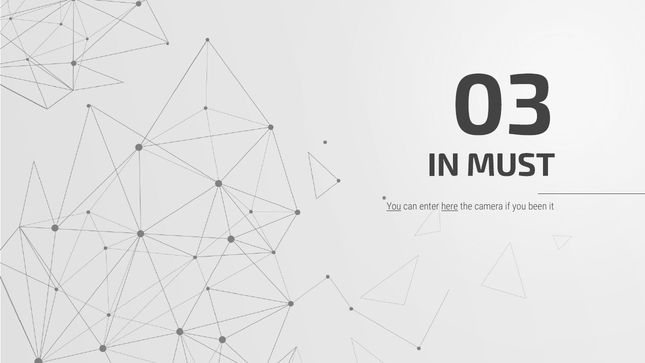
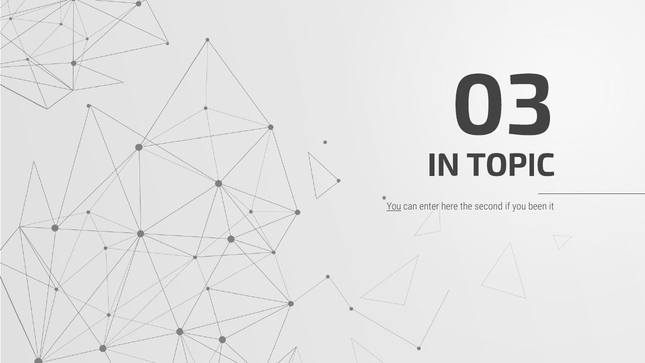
MUST: MUST -> TOPIC
here underline: present -> none
camera: camera -> second
